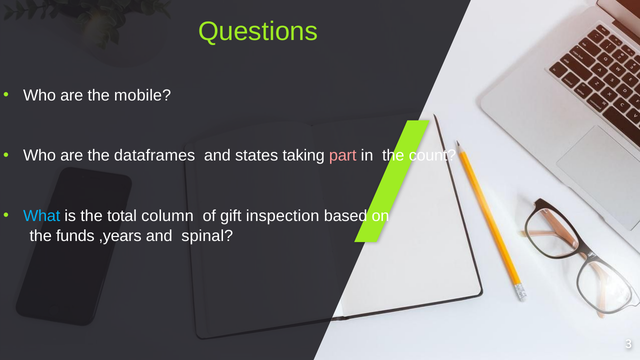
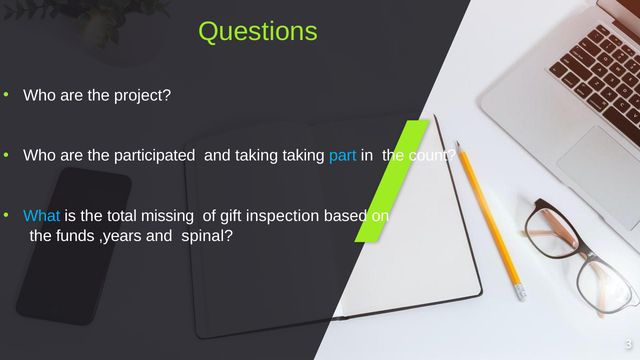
mobile: mobile -> project
dataframes: dataframes -> participated
and states: states -> taking
part colour: pink -> light blue
column: column -> missing
